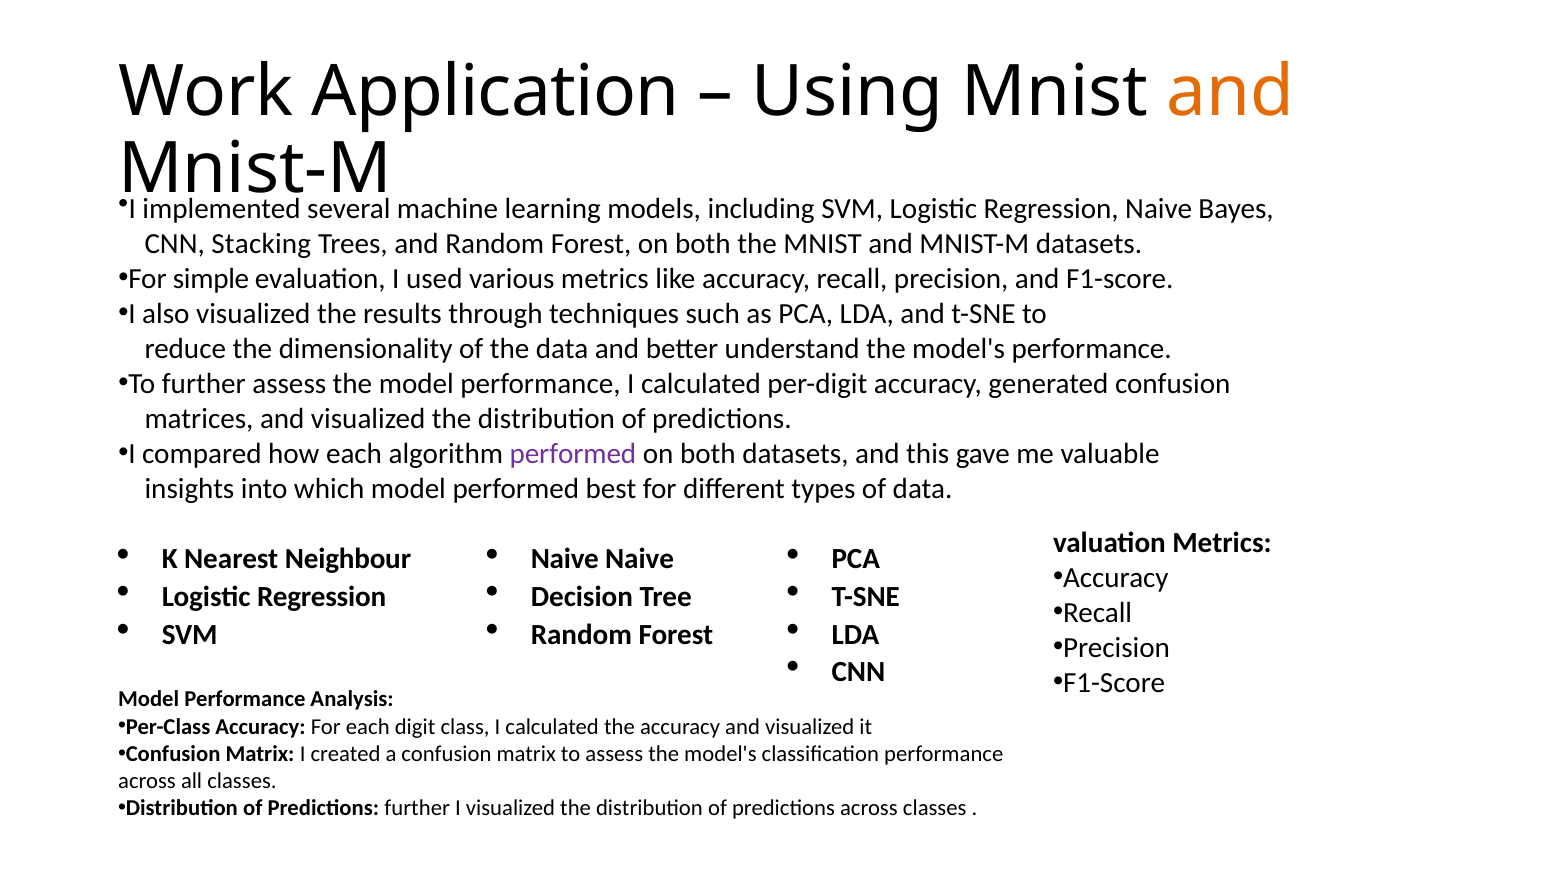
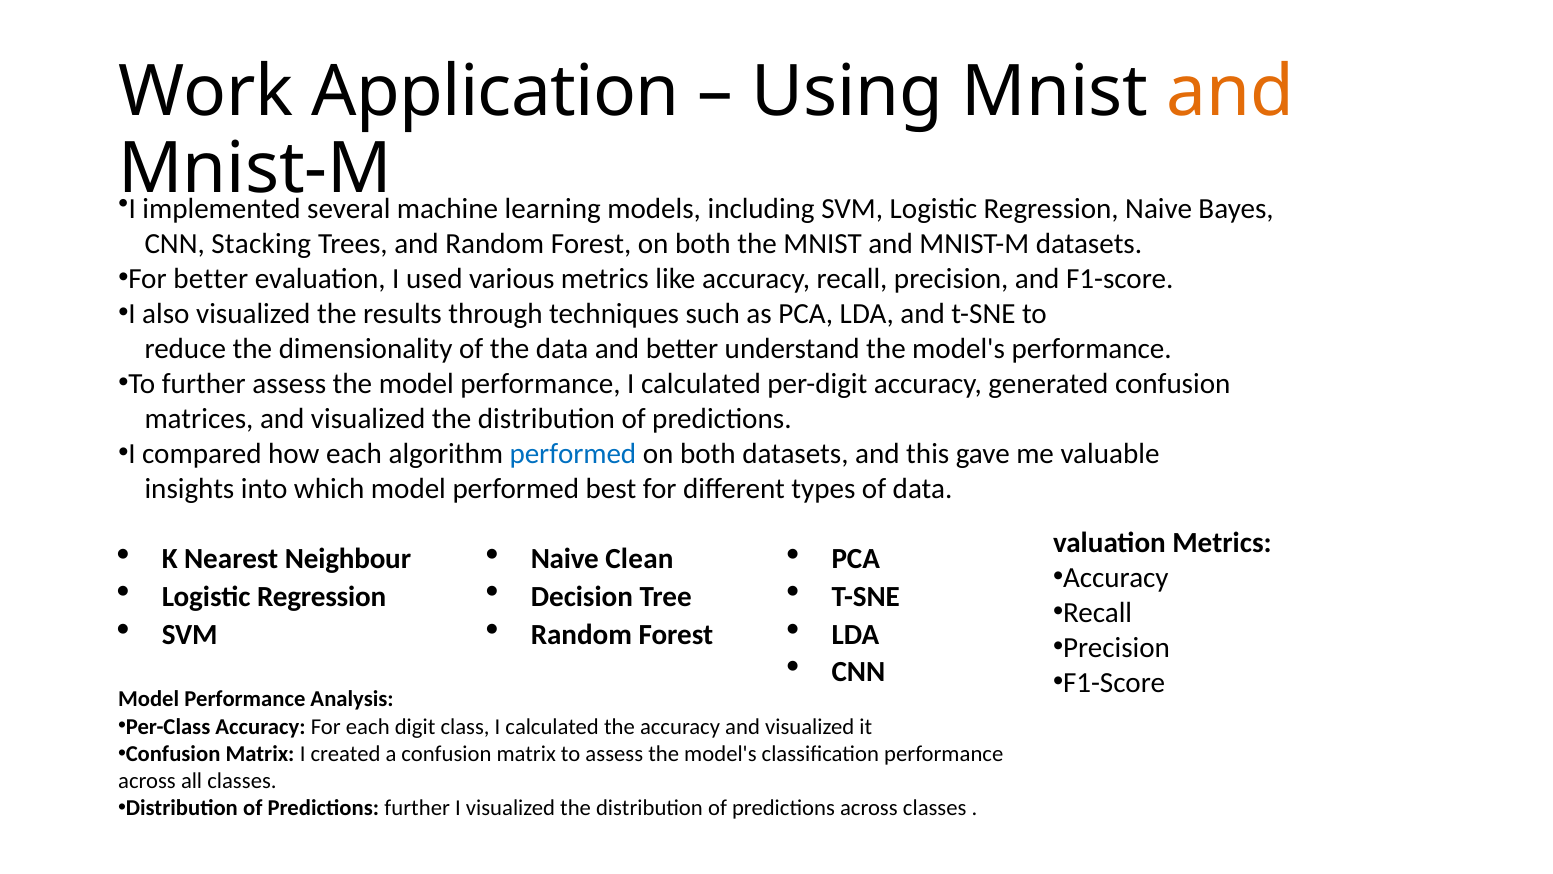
For simple: simple -> better
performed at (573, 453) colour: purple -> blue
Naive Naive: Naive -> Clean
